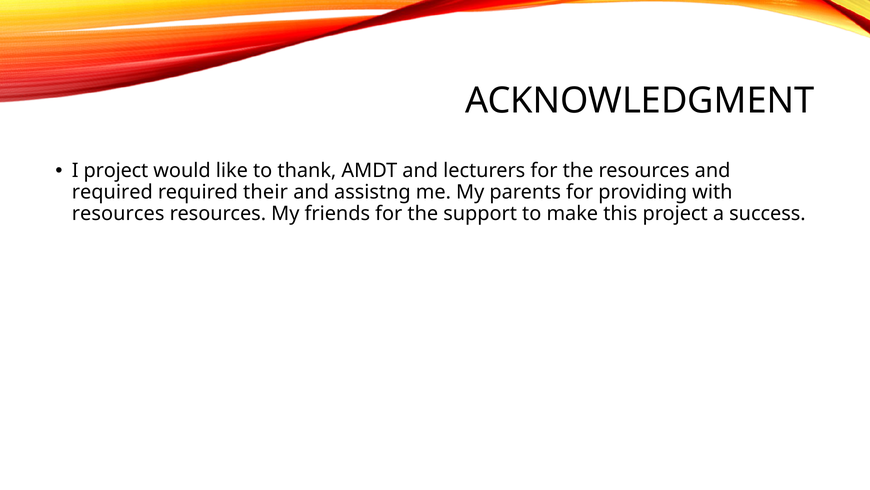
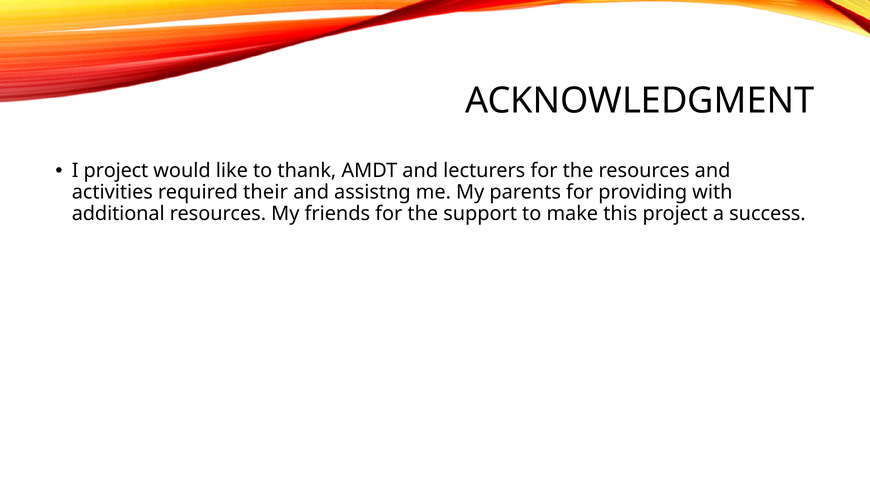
required at (112, 192): required -> activities
resources at (118, 214): resources -> additional
